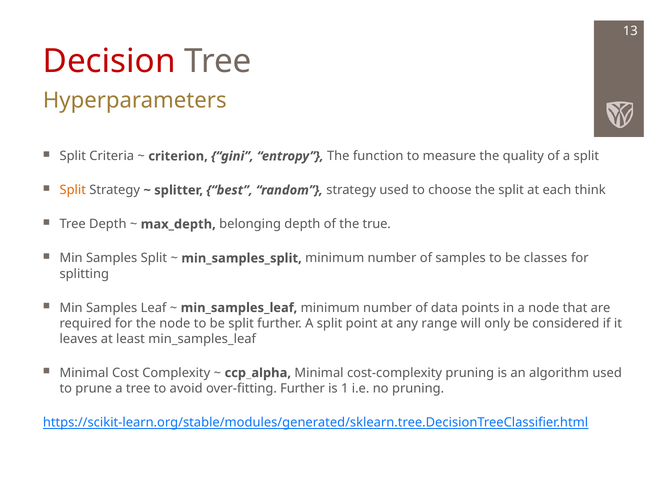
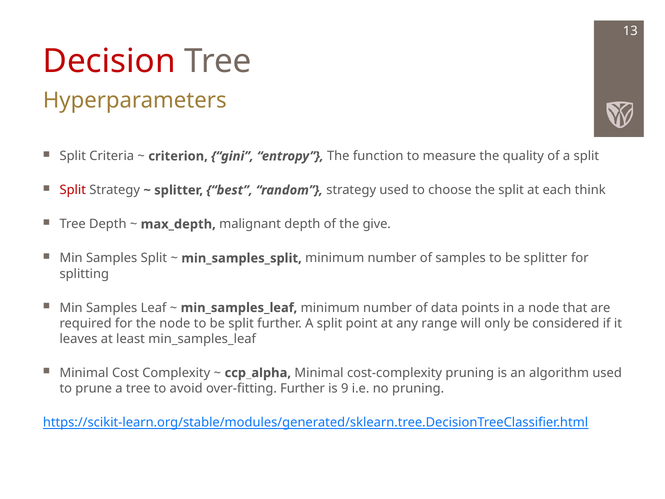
Split at (73, 190) colour: orange -> red
belonging: belonging -> malignant
true: true -> give
be classes: classes -> splitter
1: 1 -> 9
